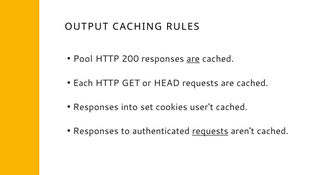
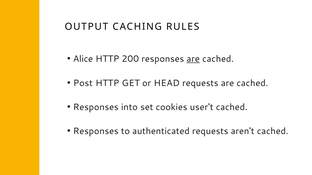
Pool: Pool -> Alice
Each: Each -> Post
requests at (210, 132) underline: present -> none
